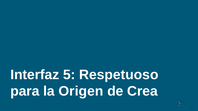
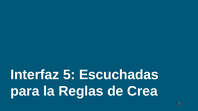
Respetuoso: Respetuoso -> Escuchadas
Origen: Origen -> Reglas
